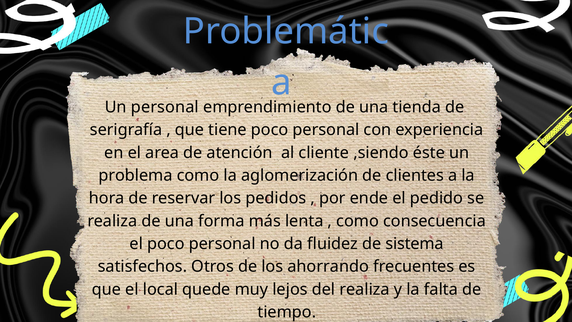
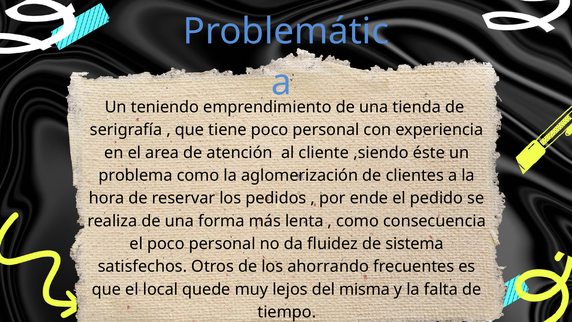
Un personal: personal -> teniendo
del realiza: realiza -> misma
